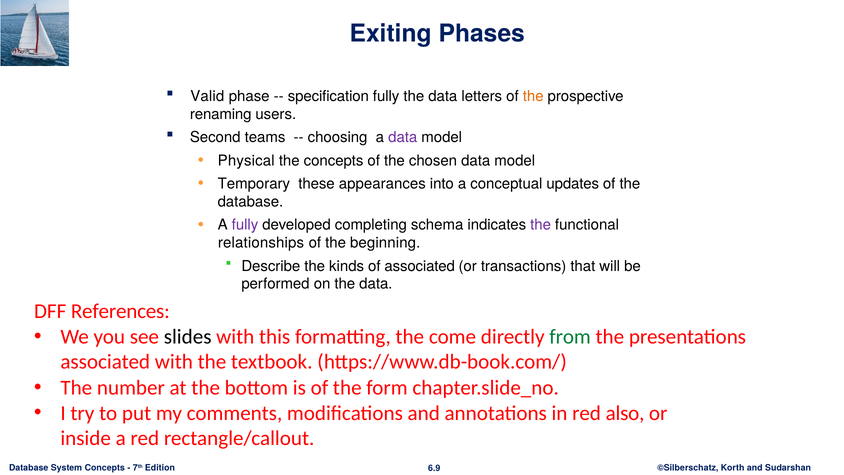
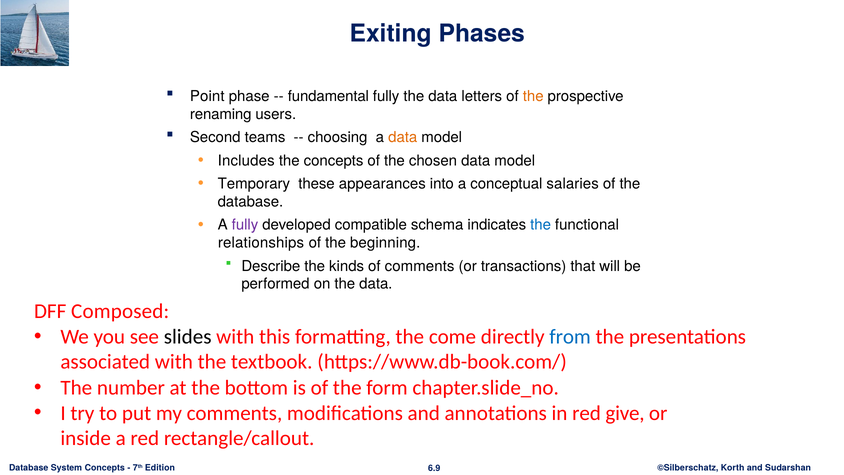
Valid: Valid -> Point
specification: specification -> fundamental
data at (403, 137) colour: purple -> orange
Physical: Physical -> Includes
updates: updates -> salaries
completing: completing -> compatible
the at (541, 225) colour: purple -> blue
of associated: associated -> comments
References: References -> Composed
from colour: green -> blue
also: also -> give
